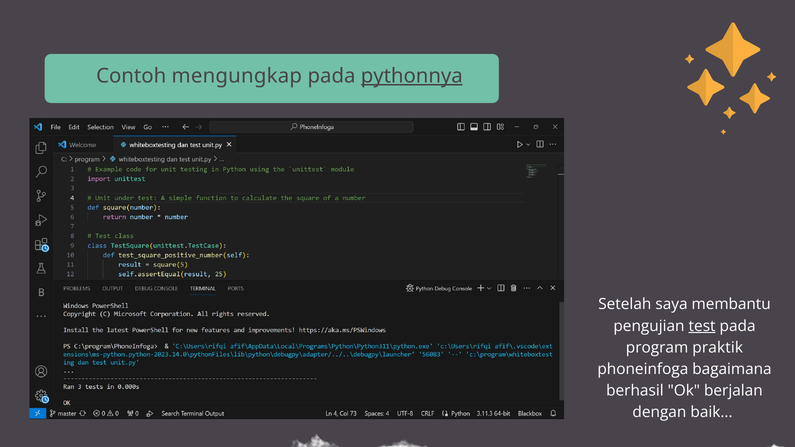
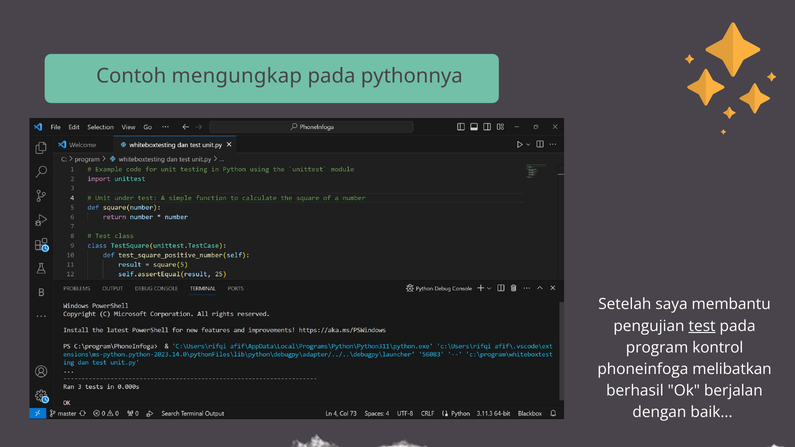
pythonnya underline: present -> none
praktik: praktik -> kontrol
bagaimana: bagaimana -> melibatkan
